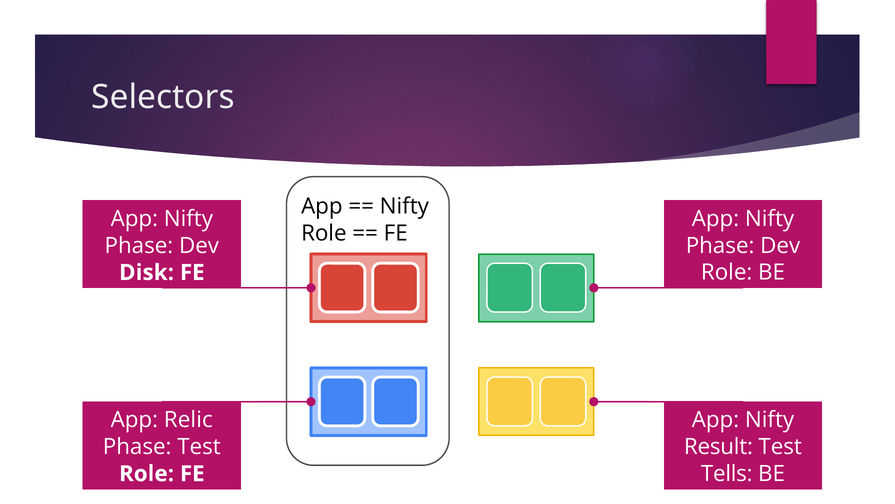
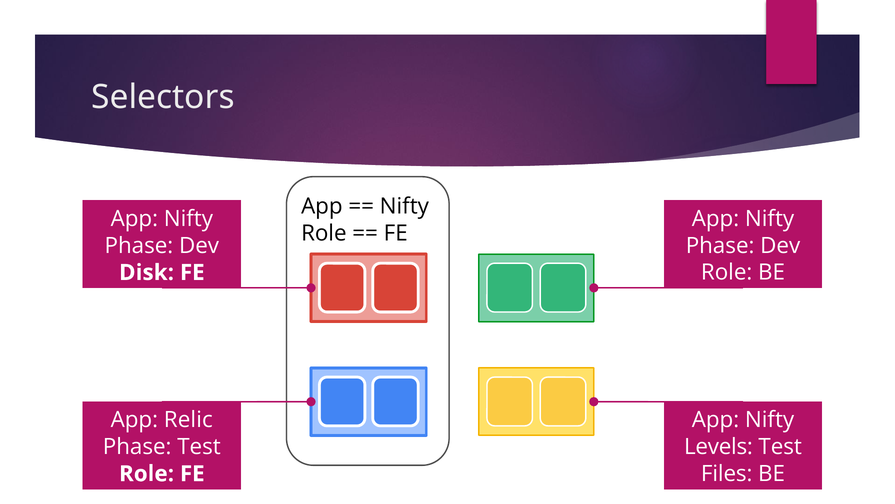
Result: Result -> Levels
Tells: Tells -> Files
